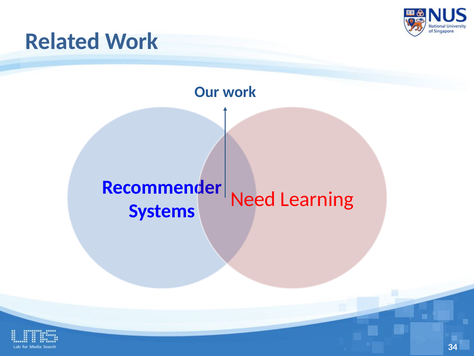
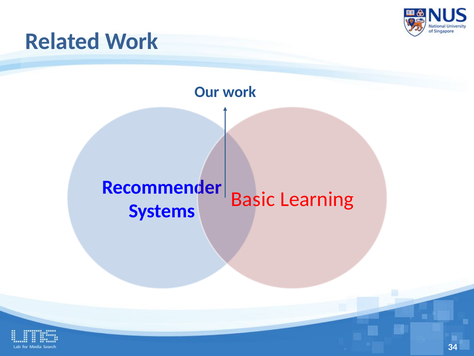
Need: Need -> Basic
